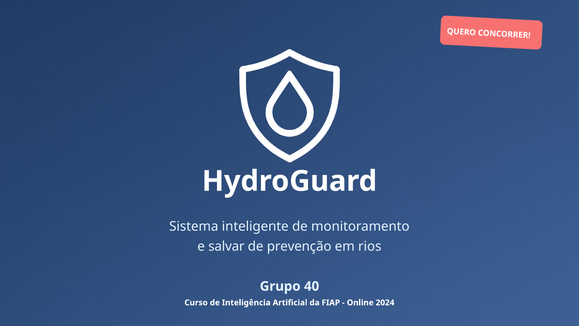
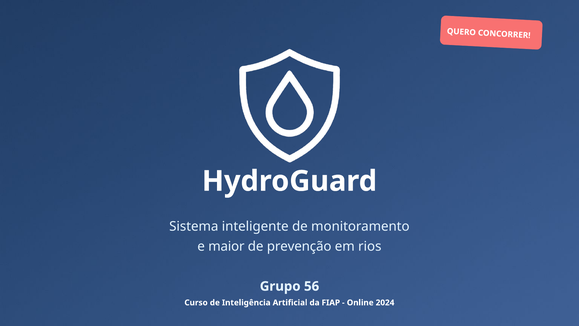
salvar: salvar -> maior
40: 40 -> 56
